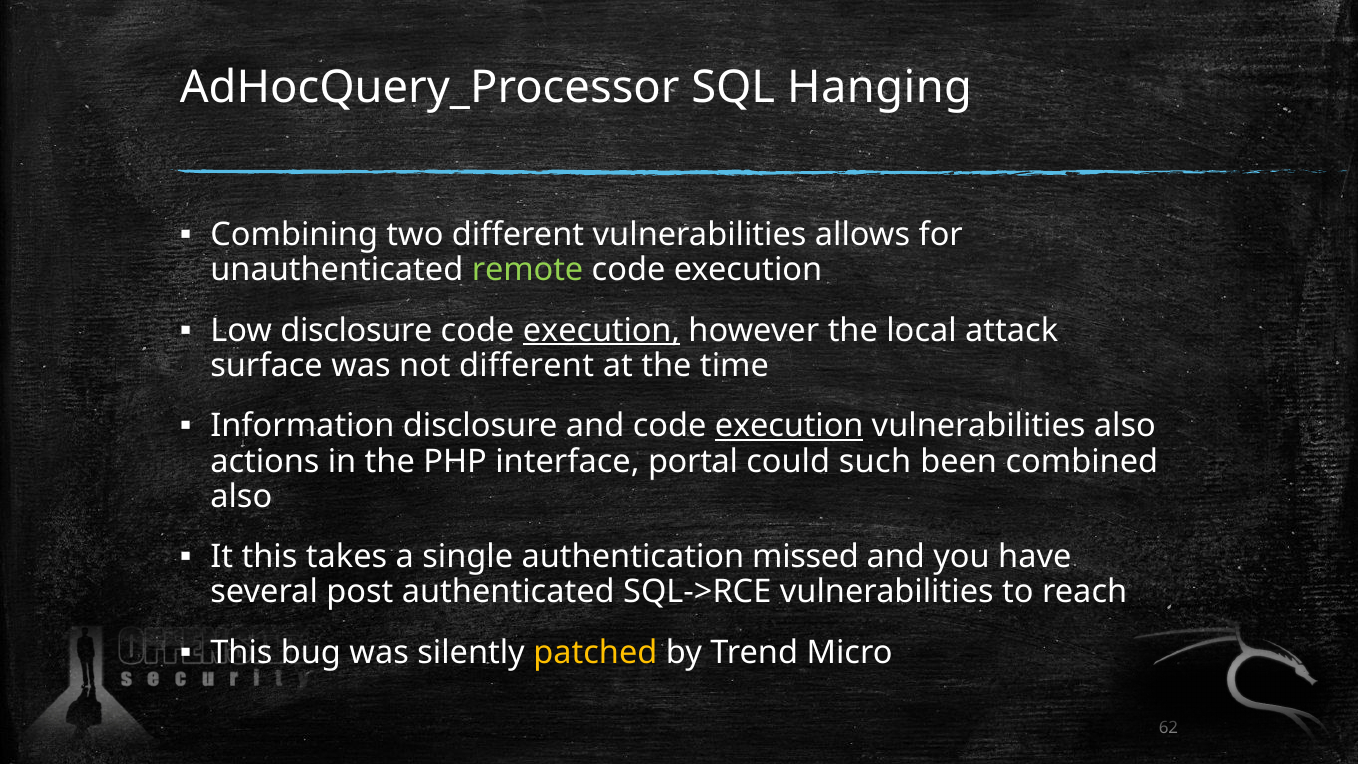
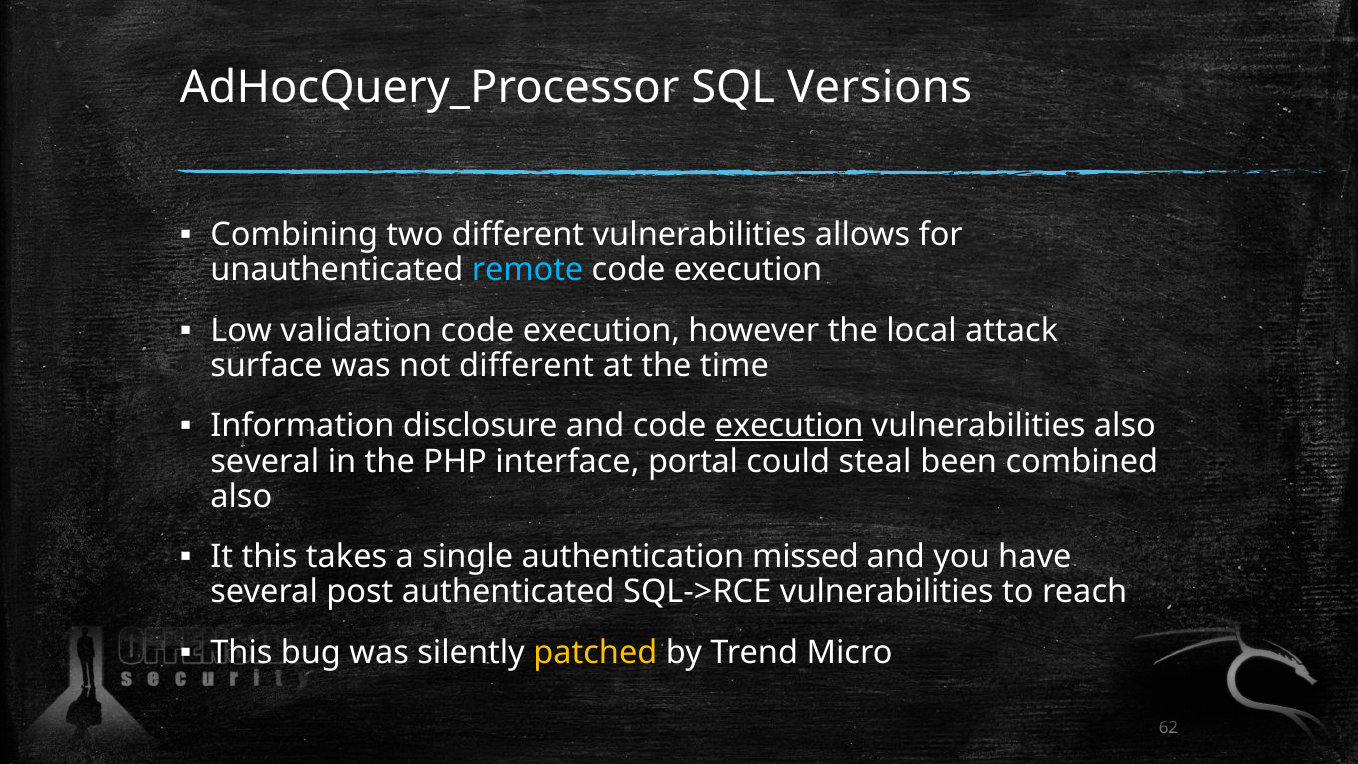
Hanging: Hanging -> Versions
remote colour: light green -> light blue
Low disclosure: disclosure -> validation
execution at (602, 330) underline: present -> none
actions at (265, 461): actions -> several
such: such -> steal
